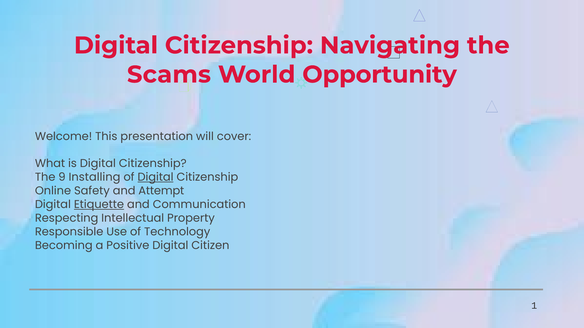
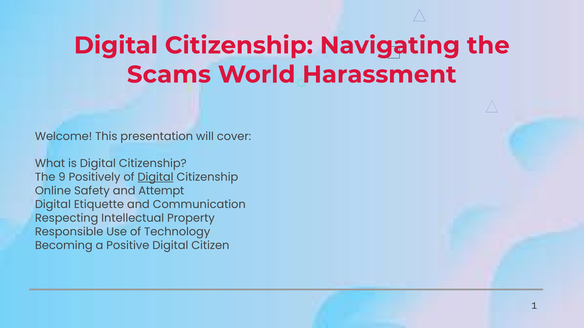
Opportunity: Opportunity -> Harassment
Installing: Installing -> Positively
Etiquette underline: present -> none
